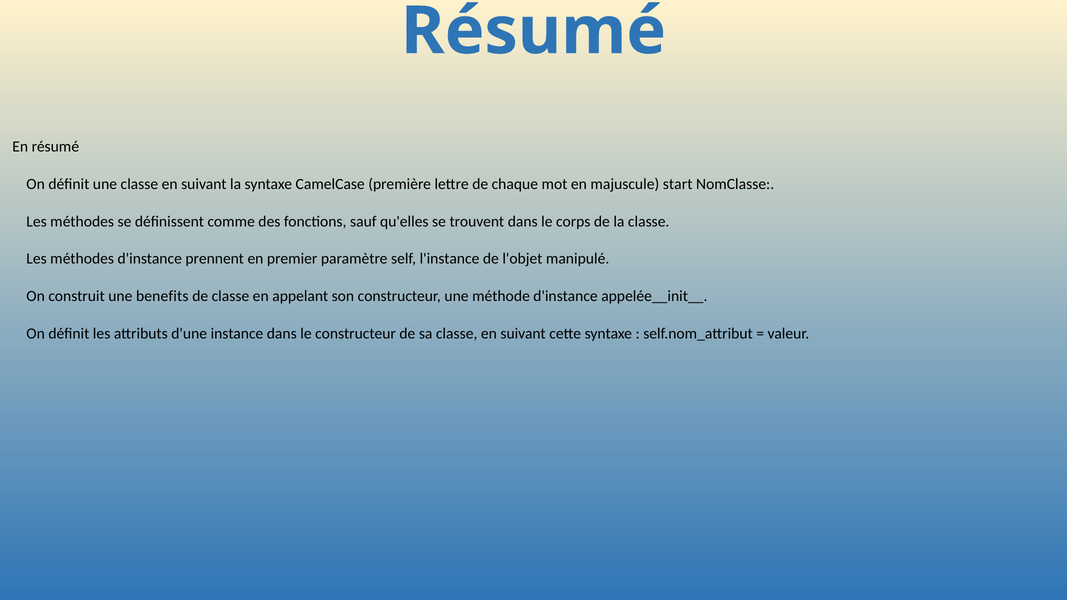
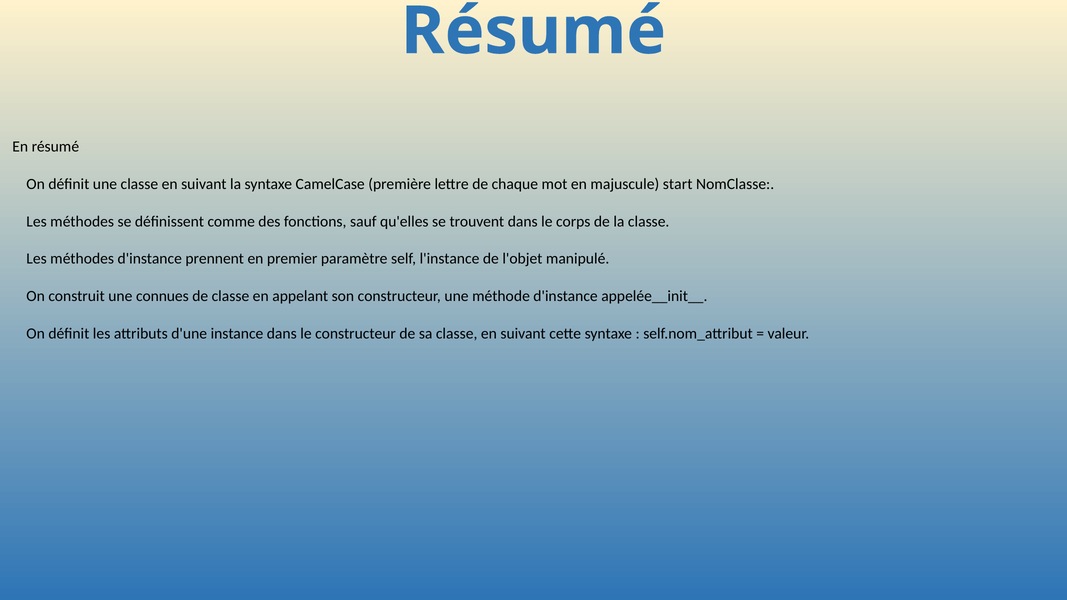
benefits: benefits -> connues
